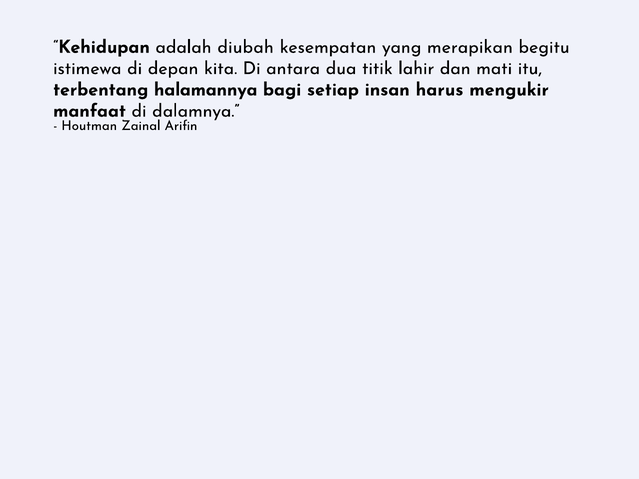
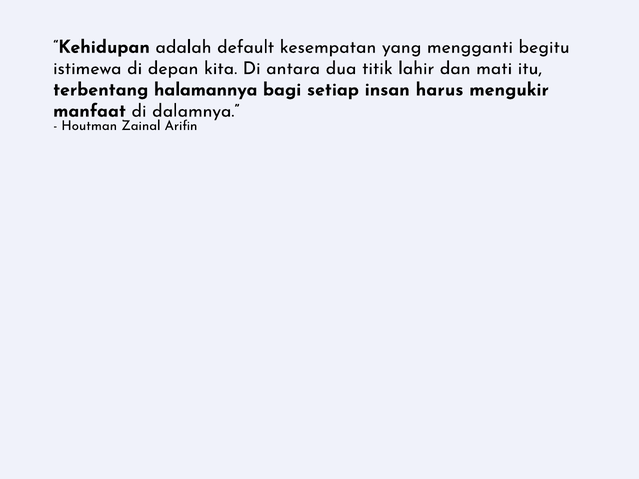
diubah: diubah -> default
merapikan: merapikan -> mengganti
